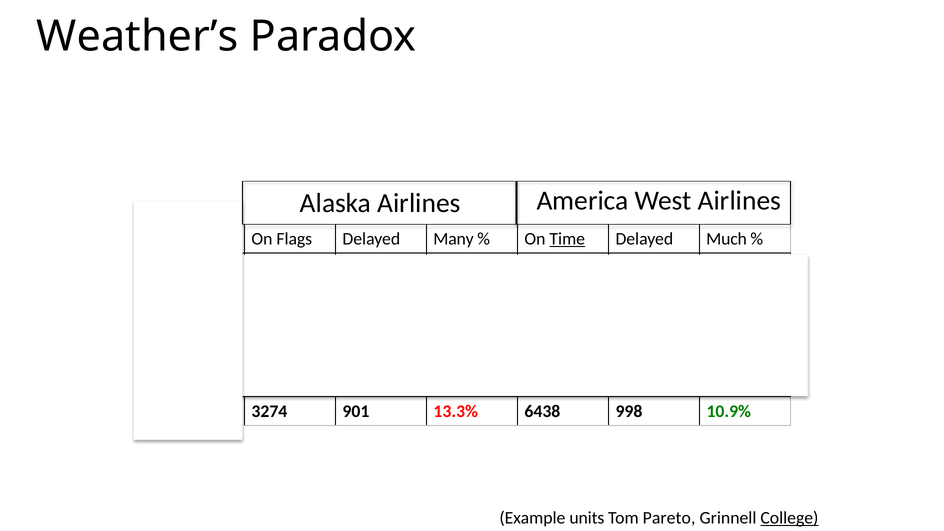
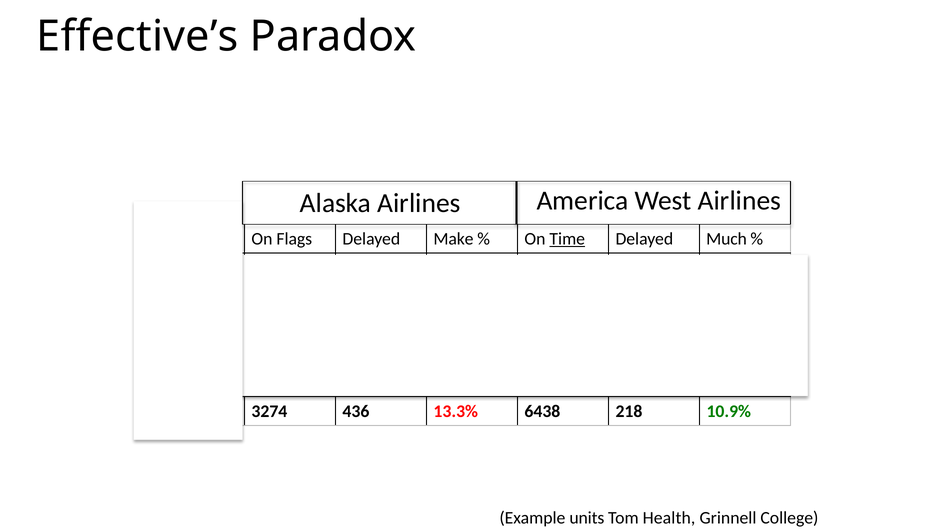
Weather’s: Weather’s -> Effective’s
Many: Many -> Make
901: 901 -> 436
998: 998 -> 218
Pareto: Pareto -> Health
College underline: present -> none
